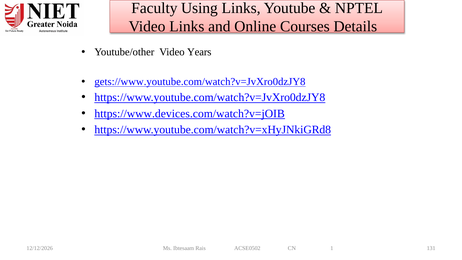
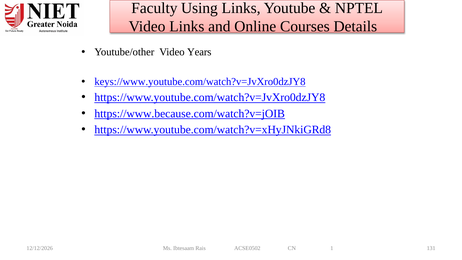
gets://www.youtube.com/watch?v=JvXro0dzJY8: gets://www.youtube.com/watch?v=JvXro0dzJY8 -> keys://www.youtube.com/watch?v=JvXro0dzJY8
https://www.devices.com/watch?v=jOIB: https://www.devices.com/watch?v=jOIB -> https://www.because.com/watch?v=jOIB
